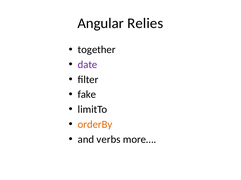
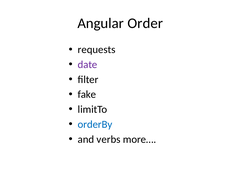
Relies: Relies -> Order
together: together -> requests
orderBy colour: orange -> blue
